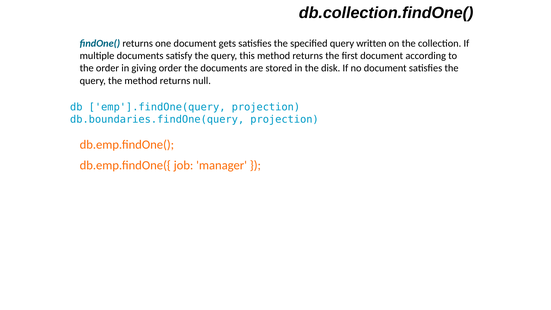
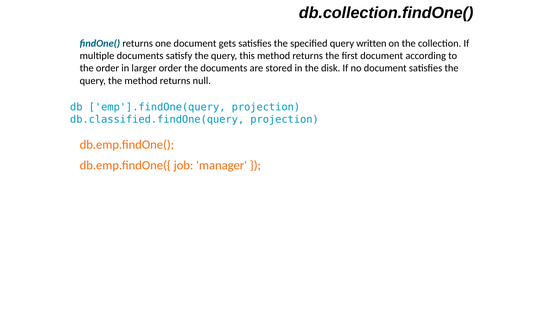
giving: giving -> larger
db.boundaries.findOne(query: db.boundaries.findOne(query -> db.classified.findOne(query
